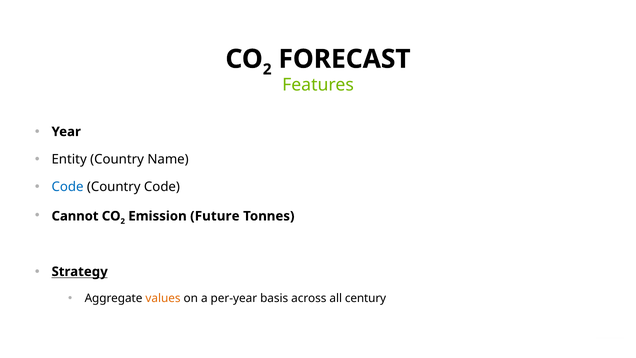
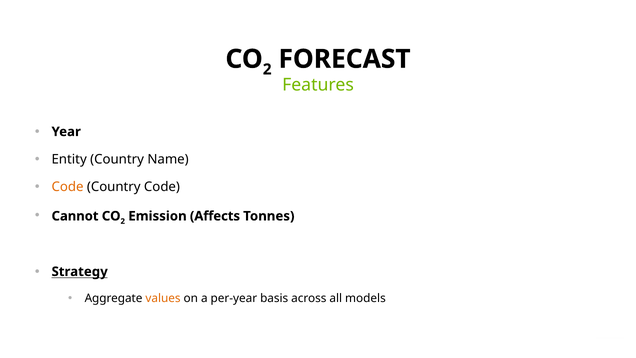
Code at (68, 187) colour: blue -> orange
Future: Future -> Affects
century: century -> models
